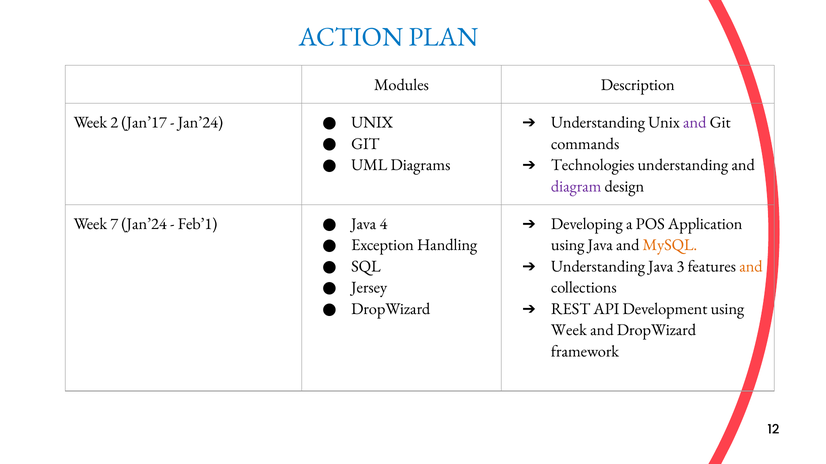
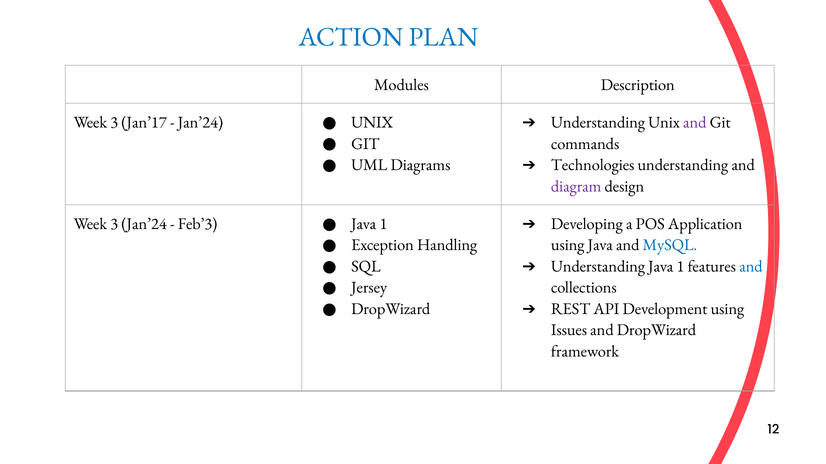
2 at (114, 123): 2 -> 3
7 at (114, 224): 7 -> 3
Feb’1: Feb’1 -> Feb’3
4 at (383, 224): 4 -> 1
MySQL colour: orange -> blue
Understanding Java 3: 3 -> 1
and at (751, 267) colour: orange -> blue
Week at (569, 330): Week -> Issues
